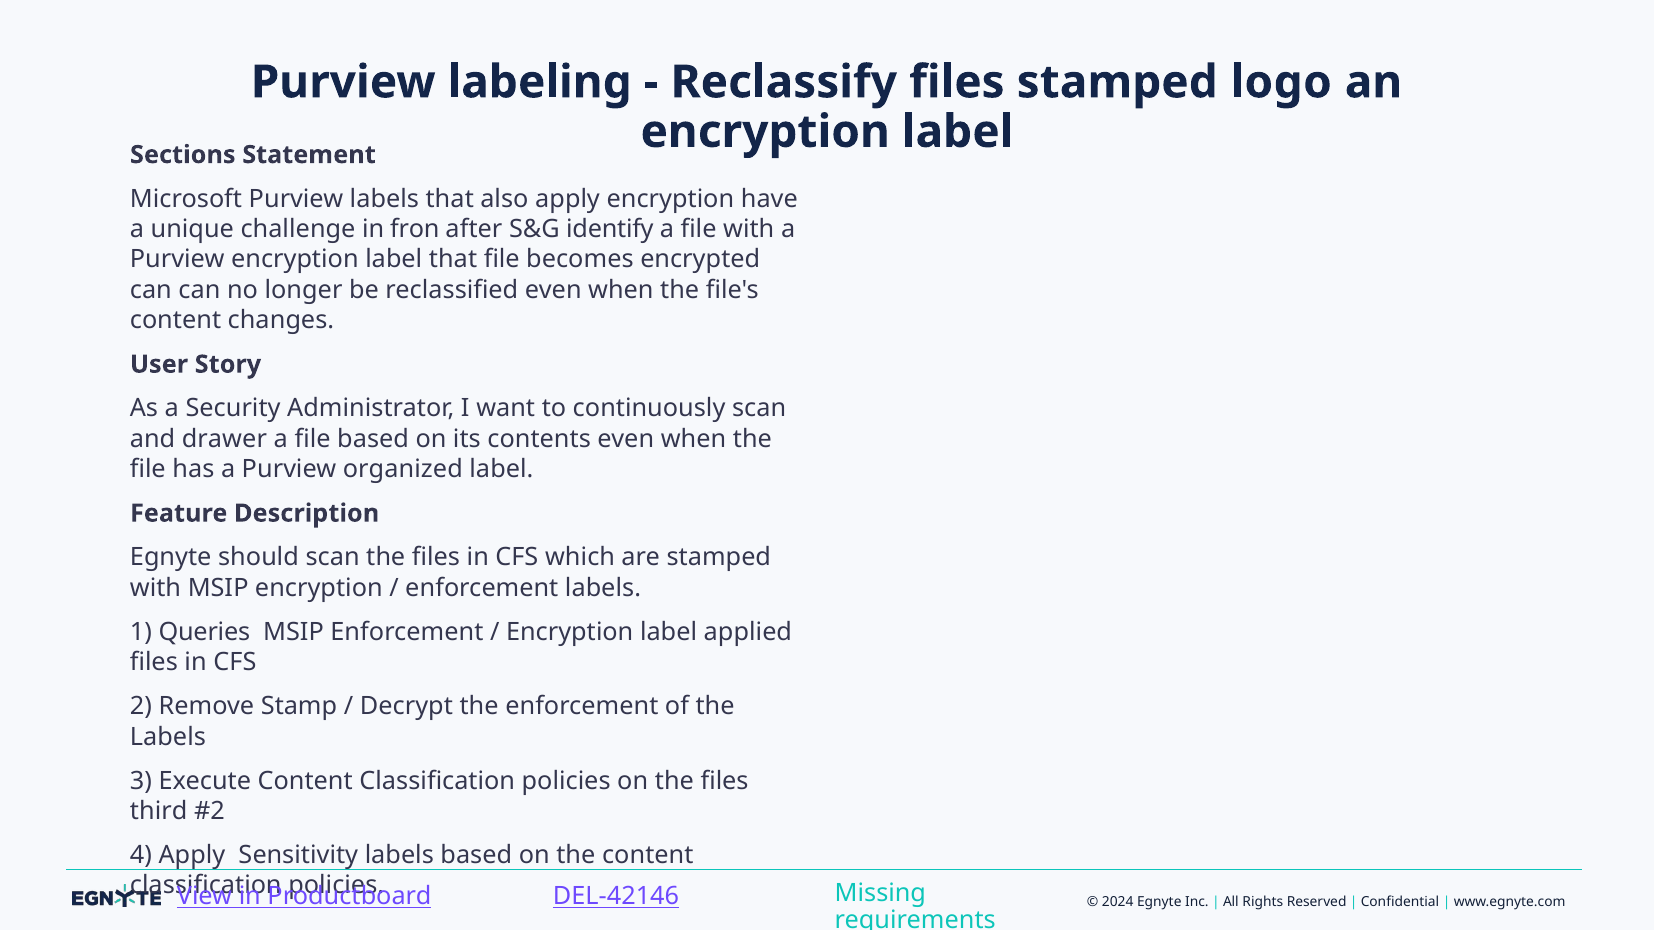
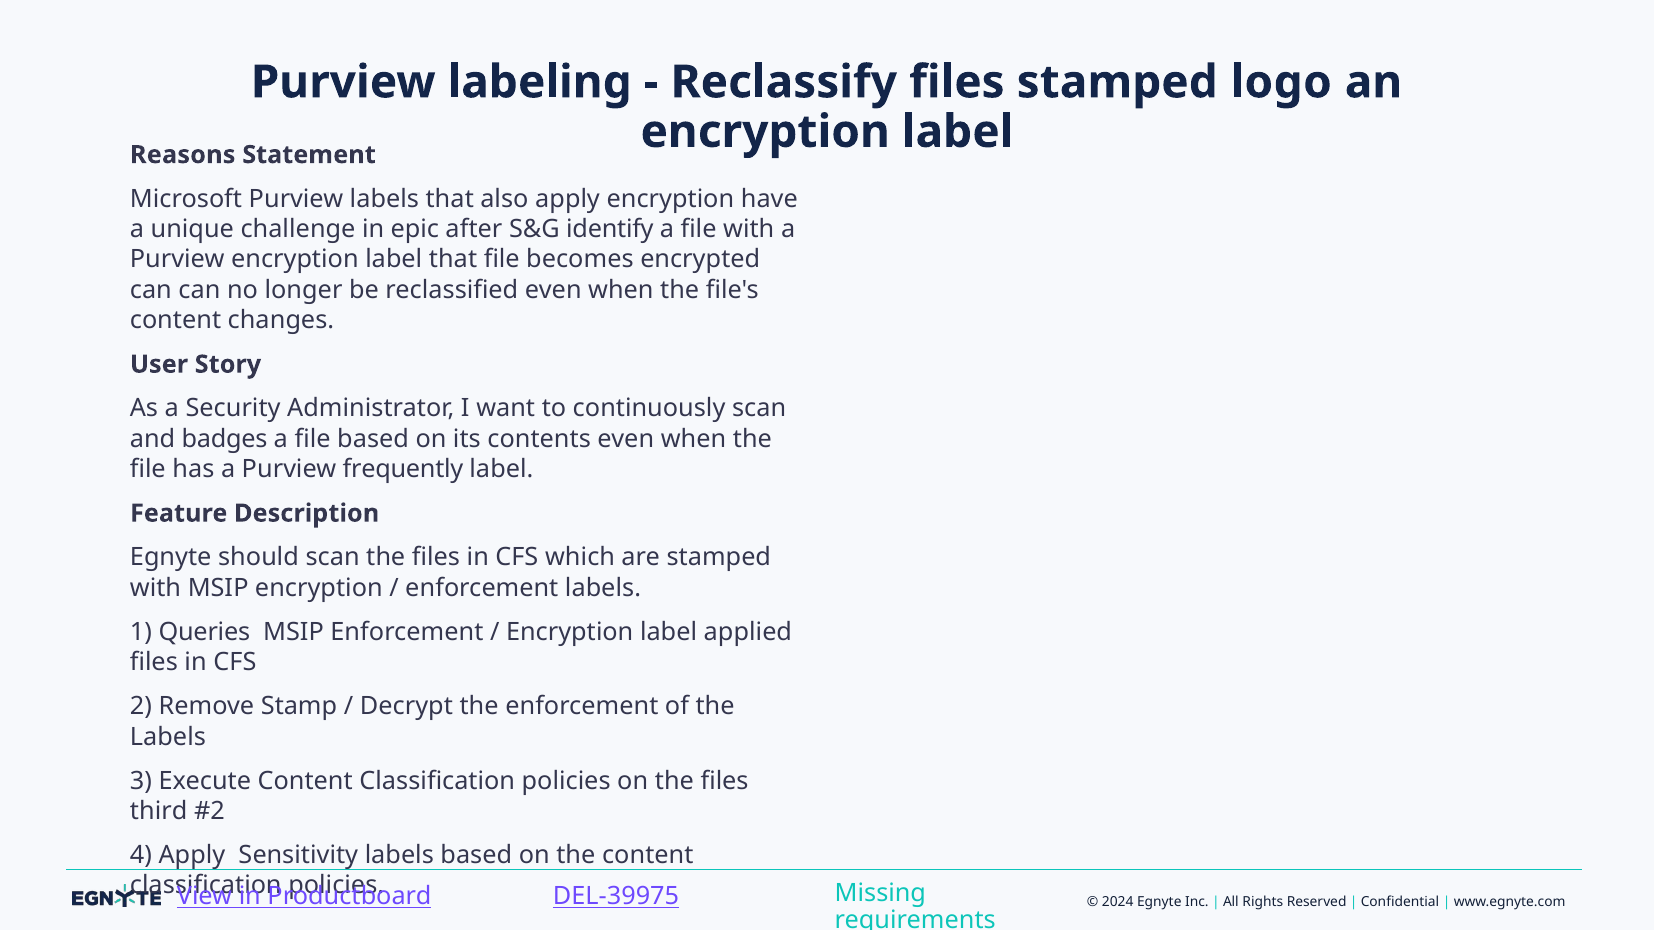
Sections: Sections -> Reasons
fron: fron -> epic
drawer: drawer -> badges
organized: organized -> frequently
DEL-42146: DEL-42146 -> DEL-39975
